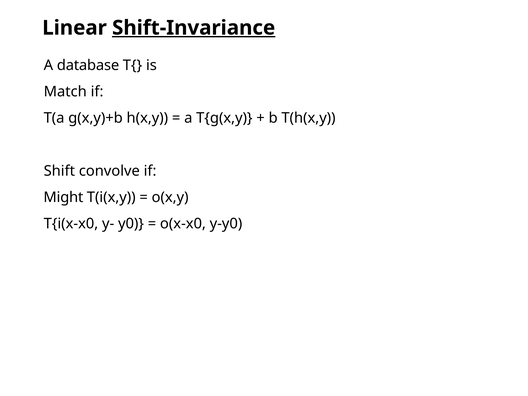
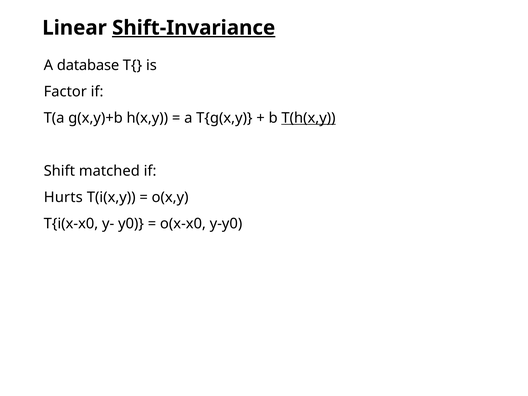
Match: Match -> Factor
T(h(x,y underline: none -> present
convolve: convolve -> matched
Might: Might -> Hurts
